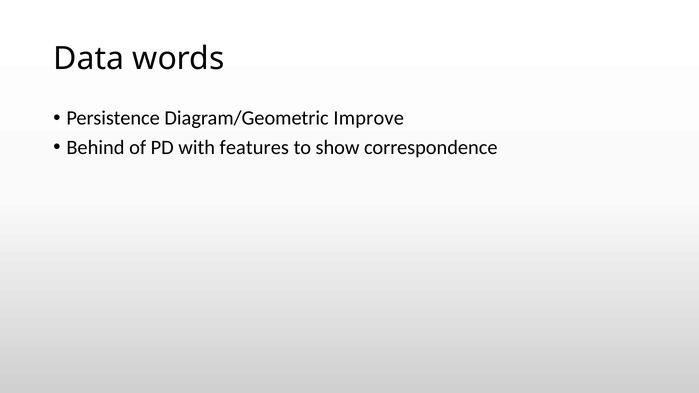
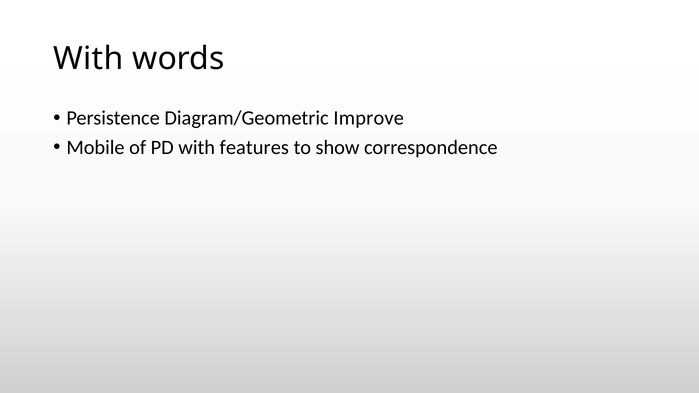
Data at (89, 59): Data -> With
Behind: Behind -> Mobile
